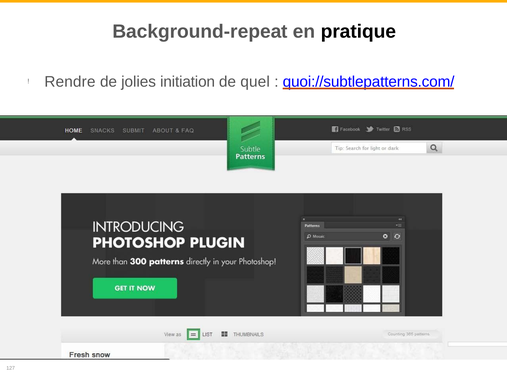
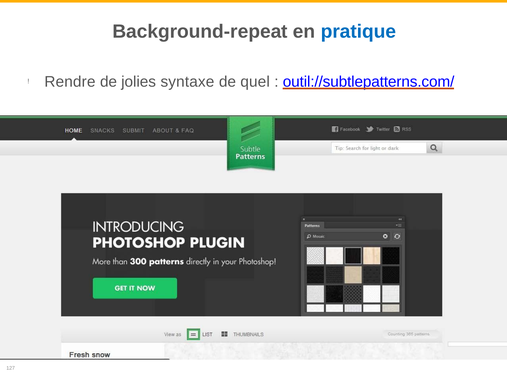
pratique colour: black -> blue
initiation: initiation -> syntaxe
quoi://subtlepatterns.com/: quoi://subtlepatterns.com/ -> outil://subtlepatterns.com/
